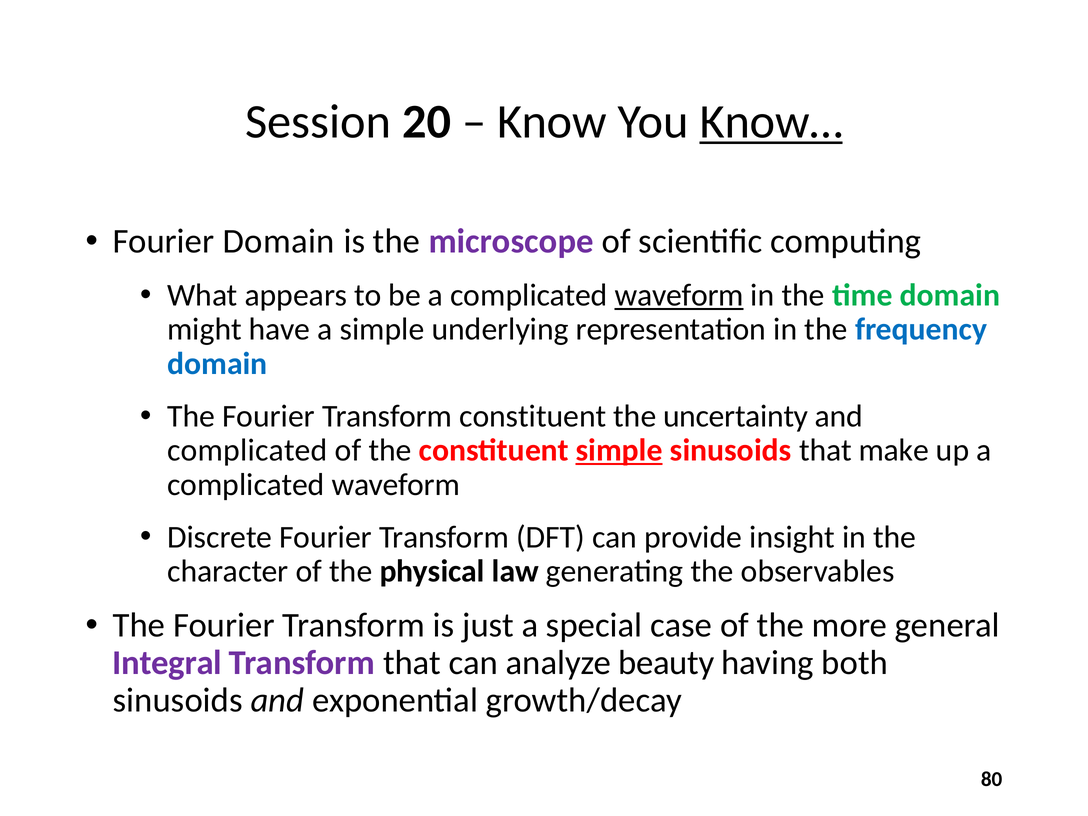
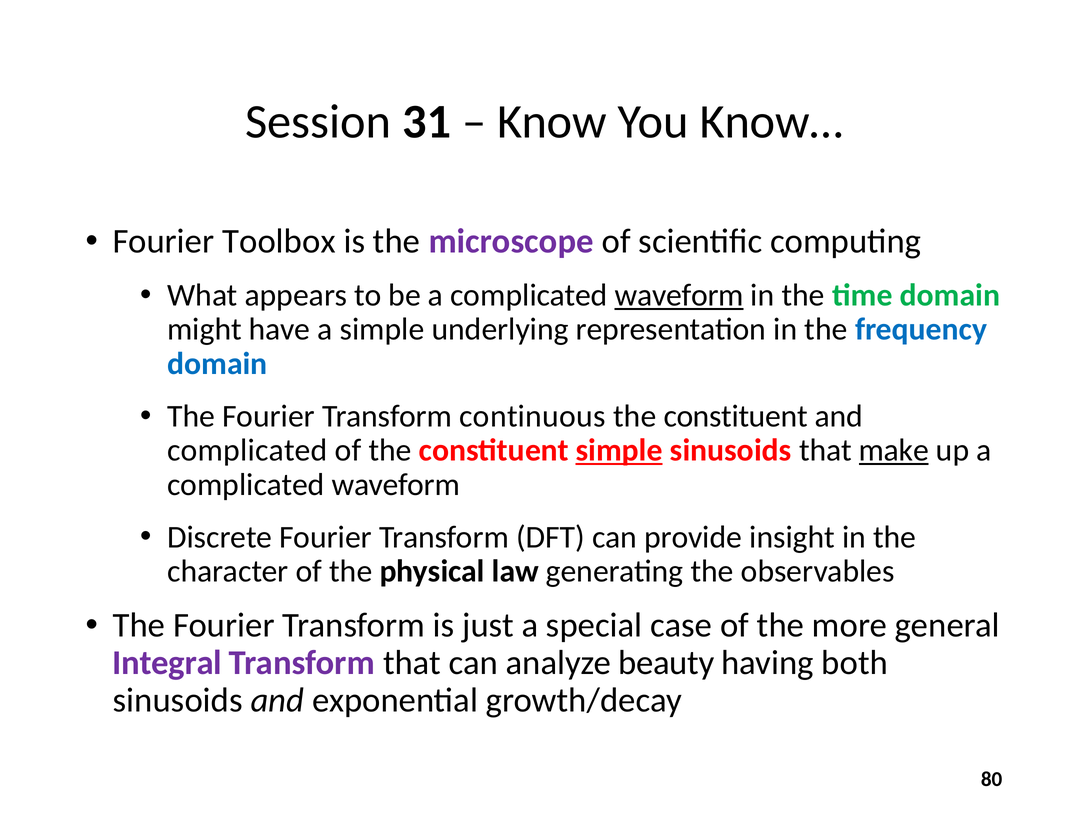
20: 20 -> 31
Know… underline: present -> none
Fourier Domain: Domain -> Toolbox
Transform constituent: constituent -> continuous
uncertainty at (736, 416): uncertainty -> constituent
make underline: none -> present
